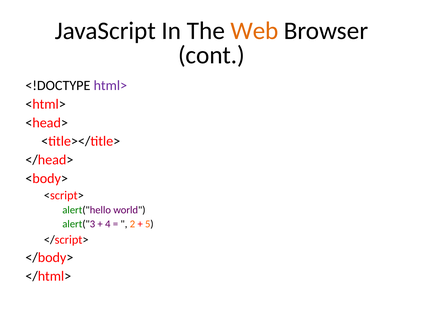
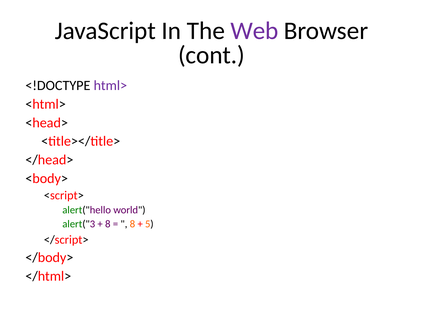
Web colour: orange -> purple
4 at (108, 224): 4 -> 8
2 at (132, 224): 2 -> 8
